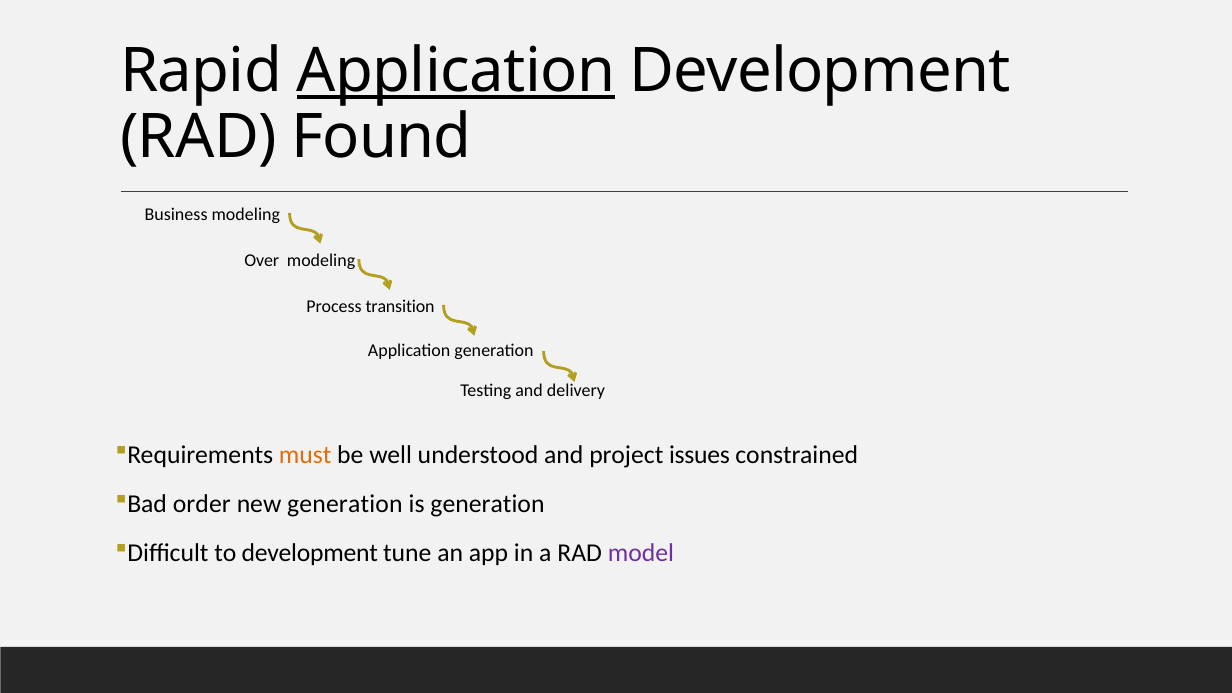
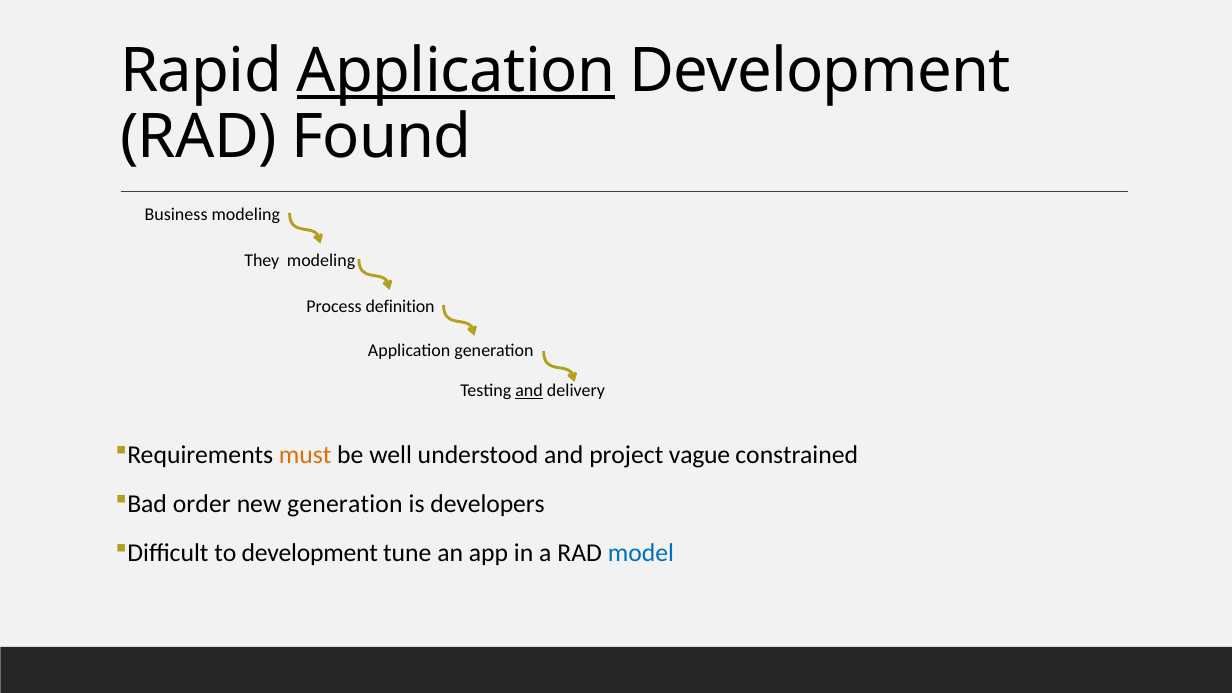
Over: Over -> They
transition: transition -> definition
and at (529, 391) underline: none -> present
issues: issues -> vague
is generation: generation -> developers
model colour: purple -> blue
